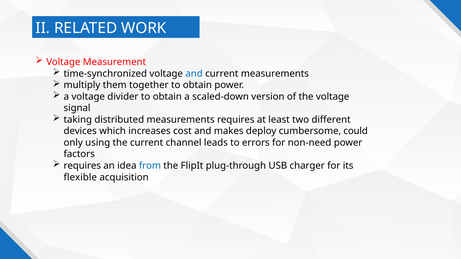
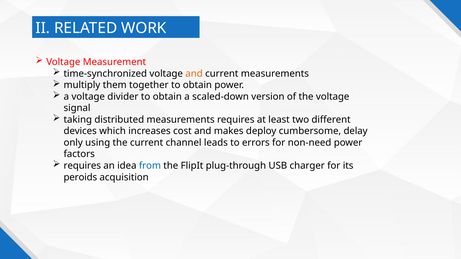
and at (194, 74) colour: blue -> orange
could: could -> delay
flexible: flexible -> peroids
